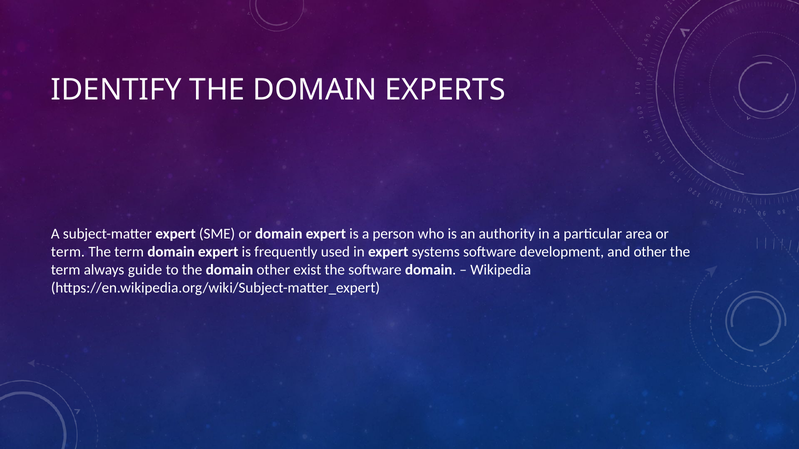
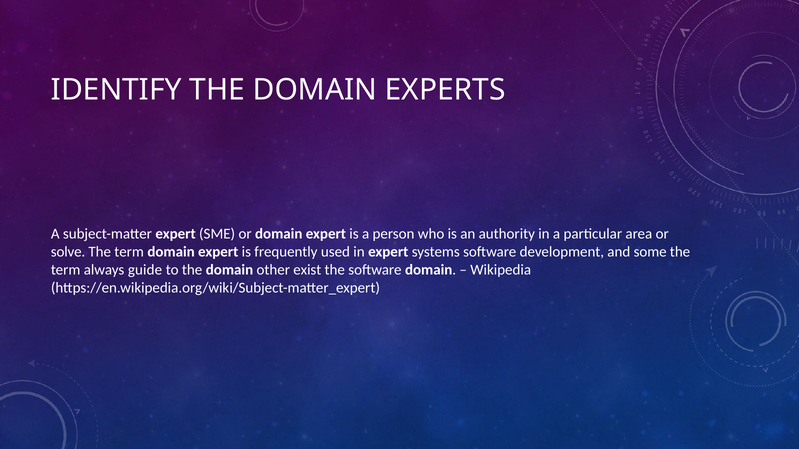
term at (68, 252): term -> solve
and other: other -> some
